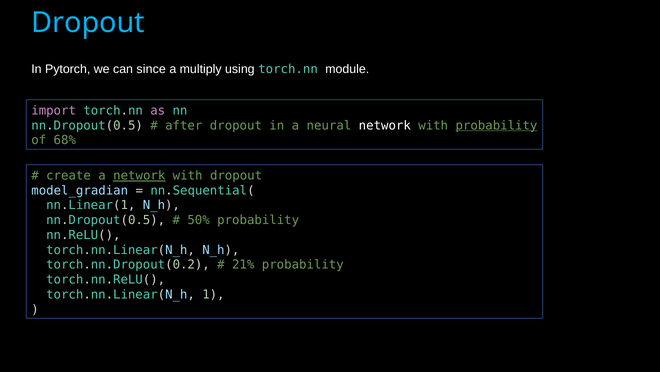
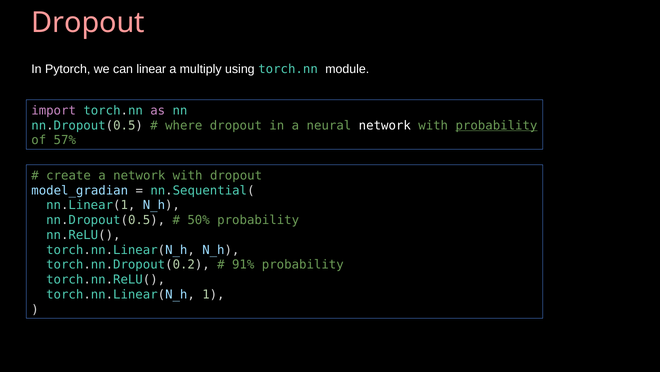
Dropout at (88, 23) colour: light blue -> pink
since: since -> linear
after: after -> where
68%: 68% -> 57%
network at (139, 175) underline: present -> none
21%: 21% -> 91%
